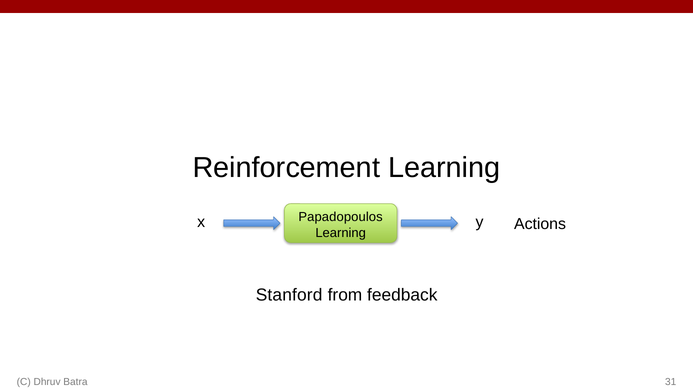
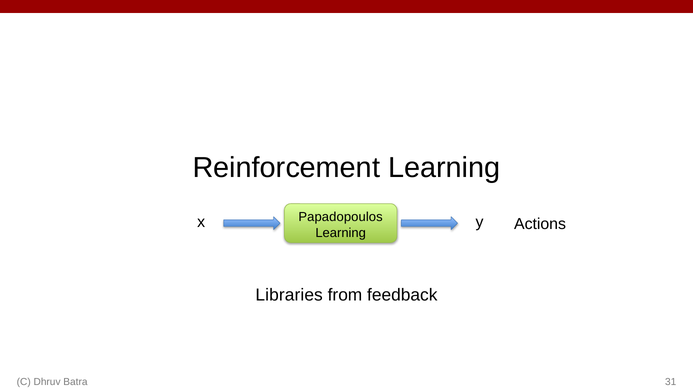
Stanford: Stanford -> Libraries
